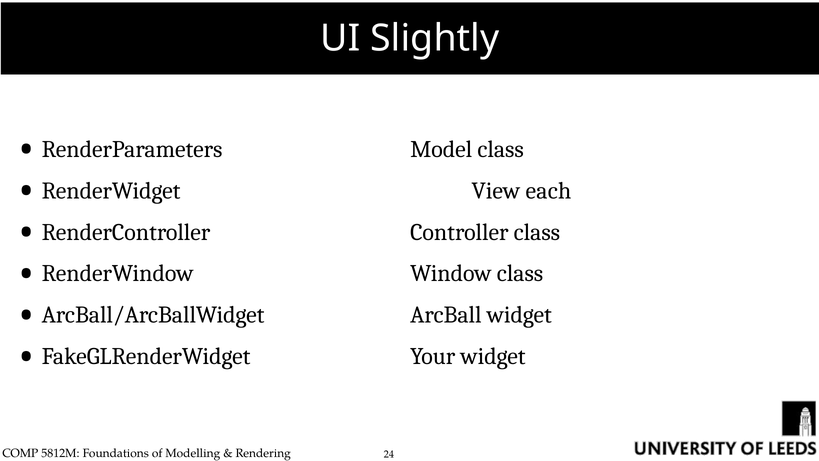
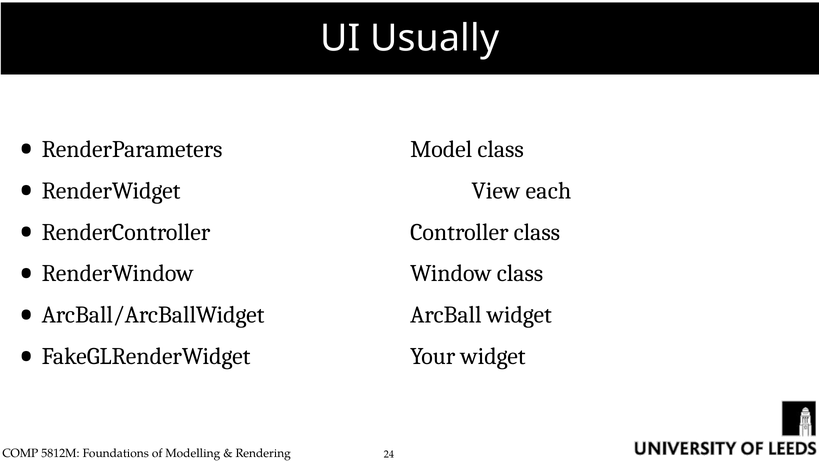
Slightly: Slightly -> Usually
